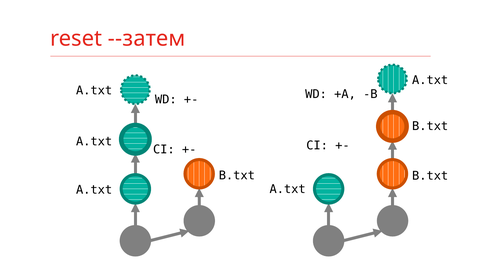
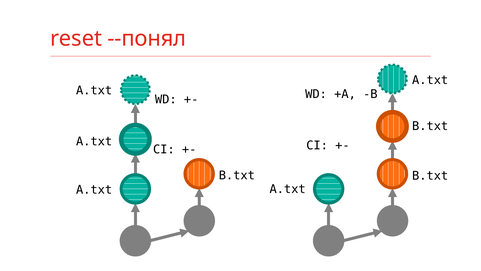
--затем: --затем -> --понял
